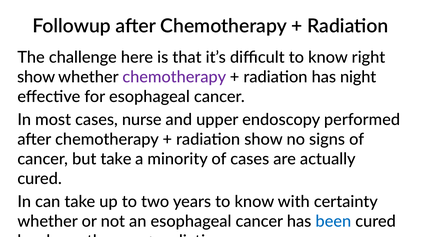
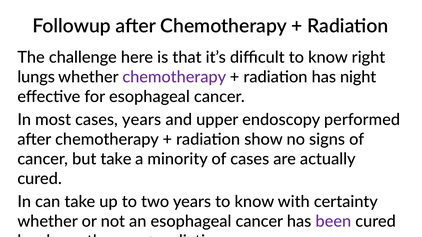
show at (36, 77): show -> lungs
cases nurse: nurse -> years
been colour: blue -> purple
